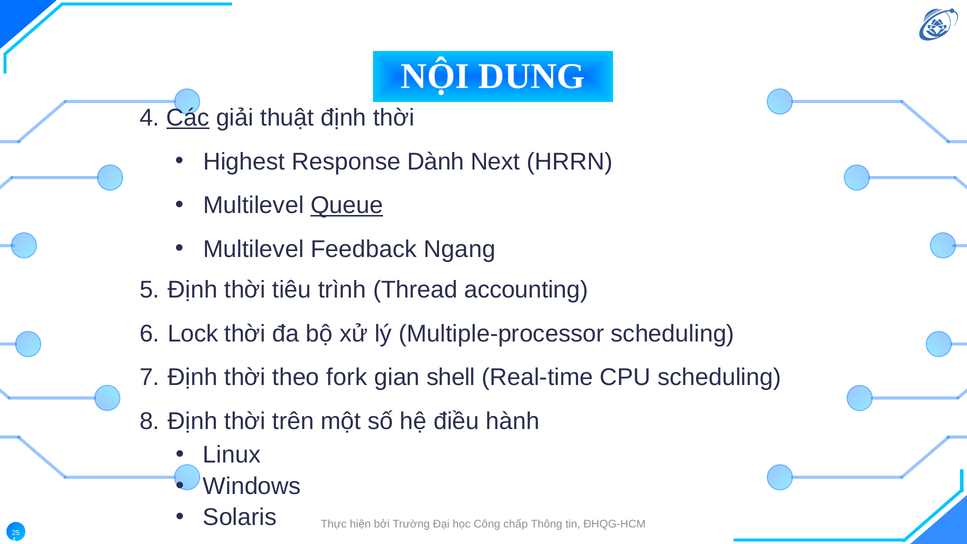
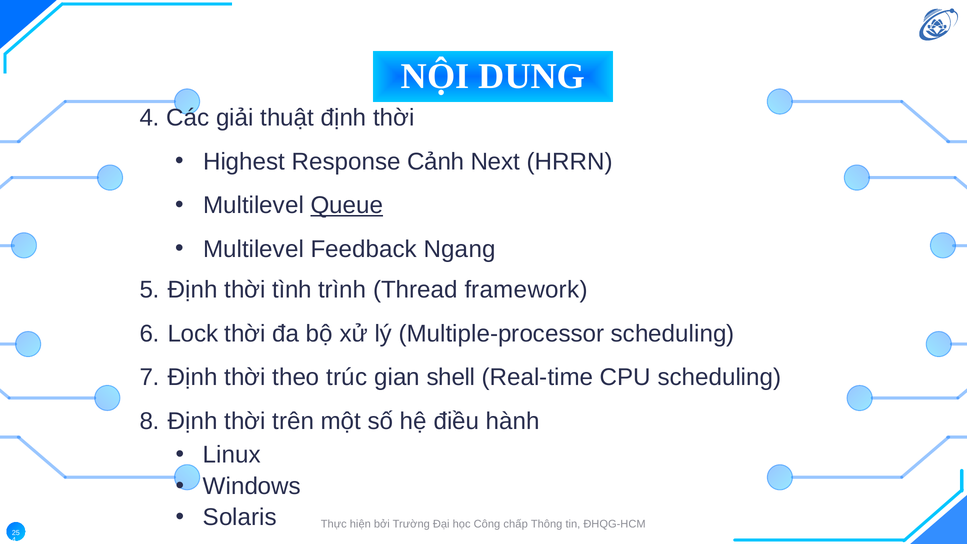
Các underline: present -> none
Dành: Dành -> Cảnh
tiêu: tiêu -> tình
accounting: accounting -> framework
fork: fork -> trúc
